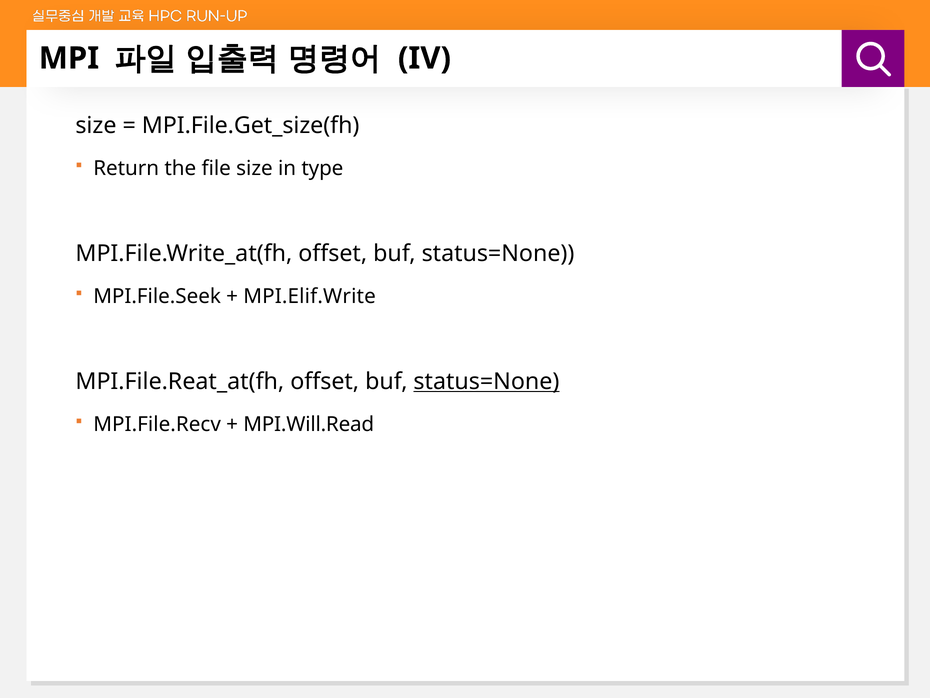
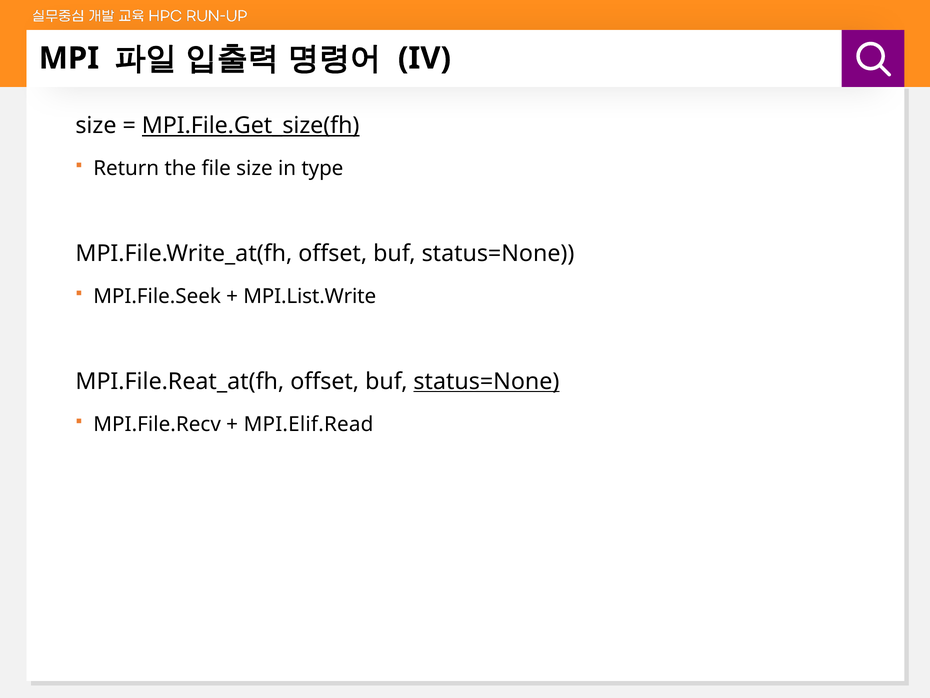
MPI.File.Get_size(fh underline: none -> present
MPI.Elif.Write: MPI.Elif.Write -> MPI.List.Write
MPI.Will.Read: MPI.Will.Read -> MPI.Elif.Read
